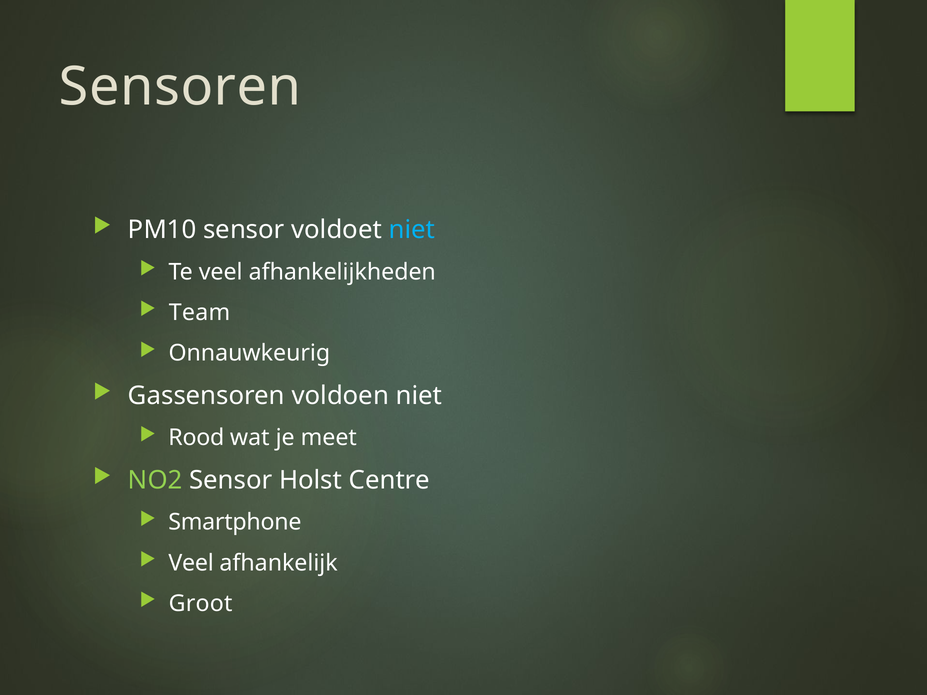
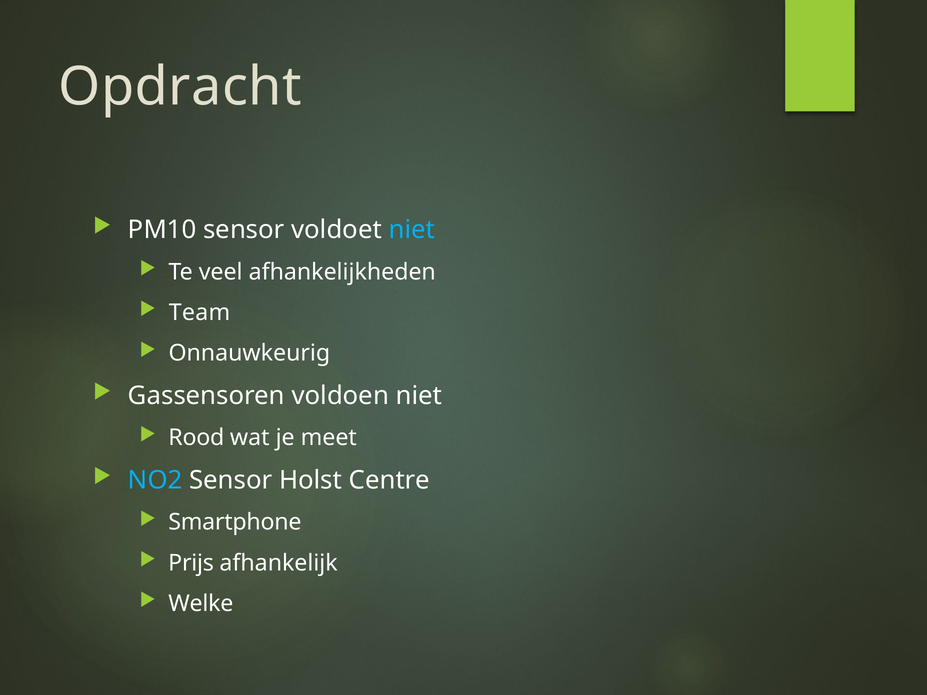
Sensoren: Sensoren -> Opdracht
NO2 colour: light green -> light blue
Veel at (191, 563): Veel -> Prijs
Groot: Groot -> Welke
